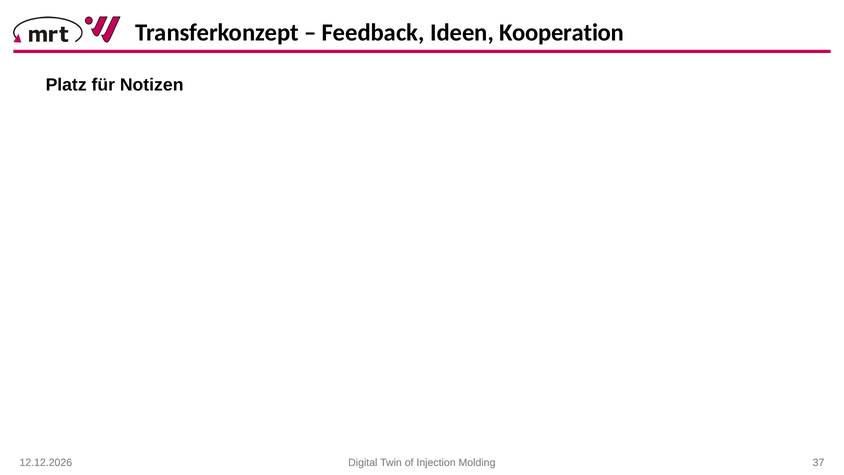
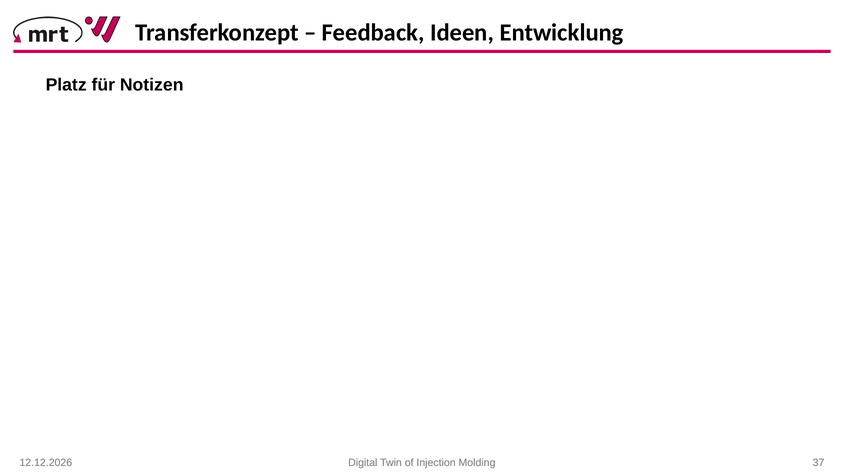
Kooperation: Kooperation -> Entwicklung
